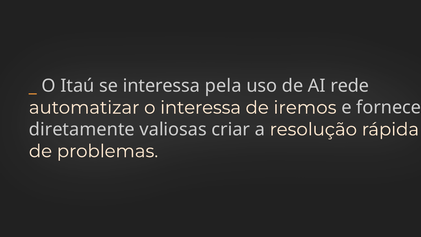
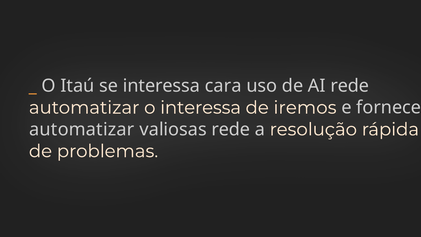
pela: pela -> cara
diretamente at (82, 129): diretamente -> automatizar
valiosas criar: criar -> rede
